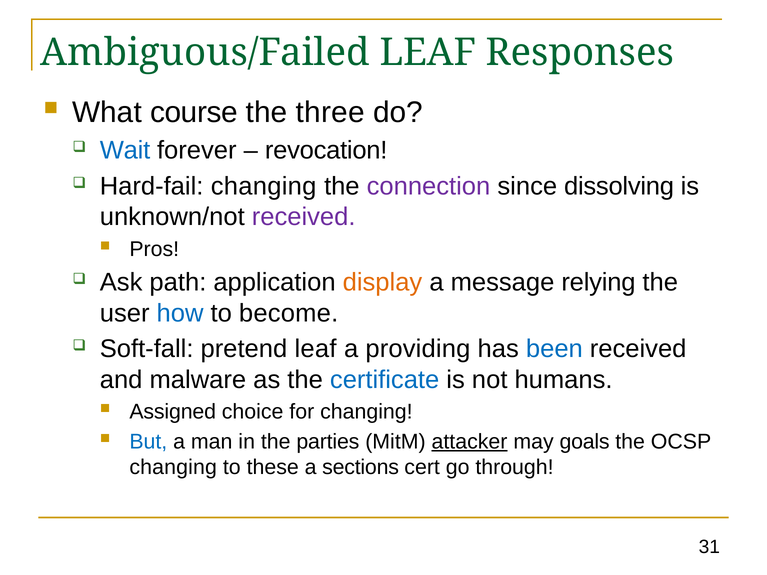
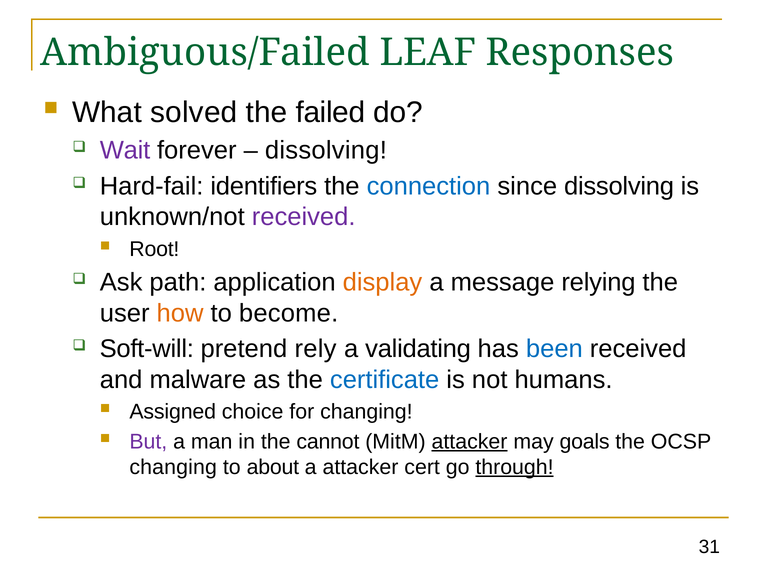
course: course -> solved
three: three -> failed
Wait colour: blue -> purple
revocation at (326, 151): revocation -> dissolving
Hard-fail changing: changing -> identifiers
connection colour: purple -> blue
Pros: Pros -> Root
how colour: blue -> orange
Soft-fall: Soft-fall -> Soft-will
pretend leaf: leaf -> rely
providing: providing -> validating
But colour: blue -> purple
parties: parties -> cannot
these: these -> about
a sections: sections -> attacker
through underline: none -> present
